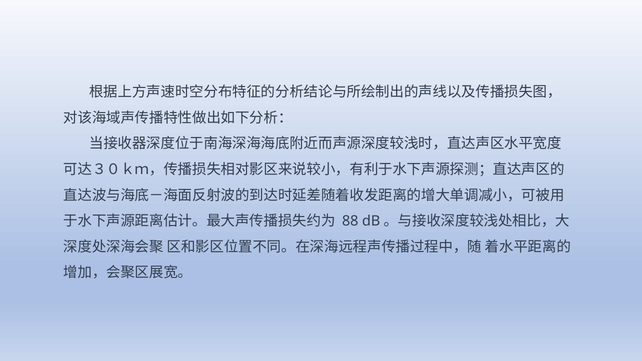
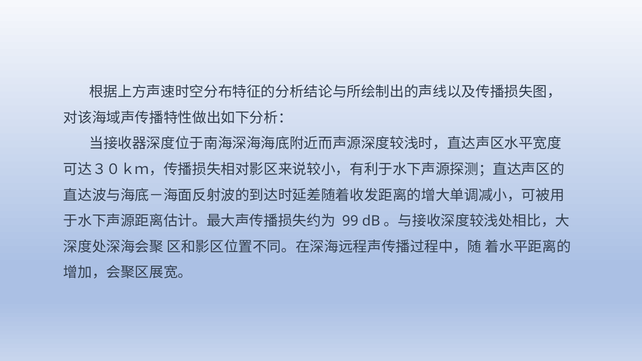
88: 88 -> 99
